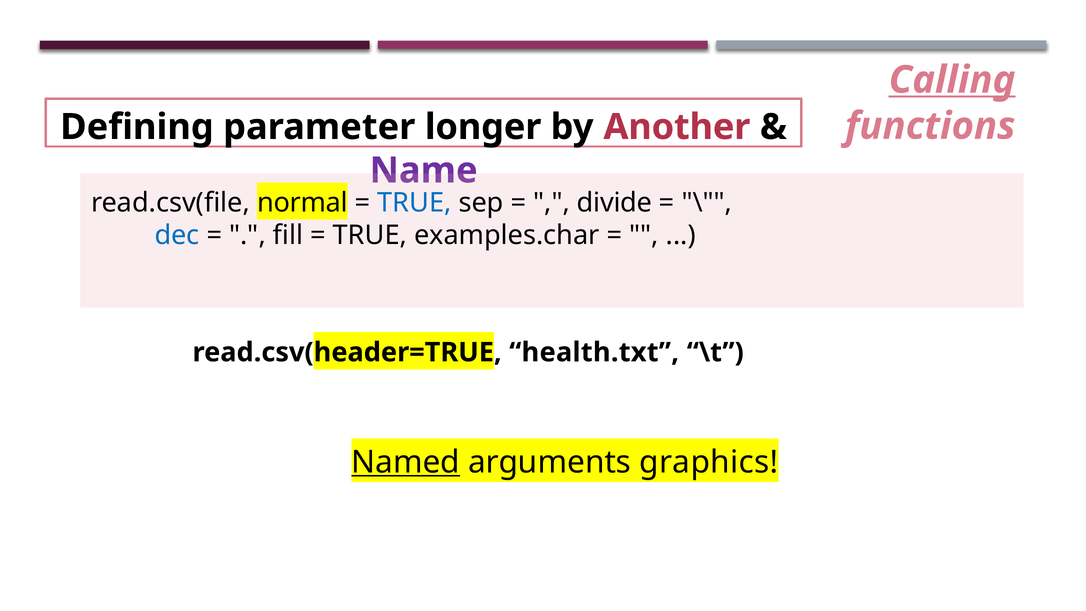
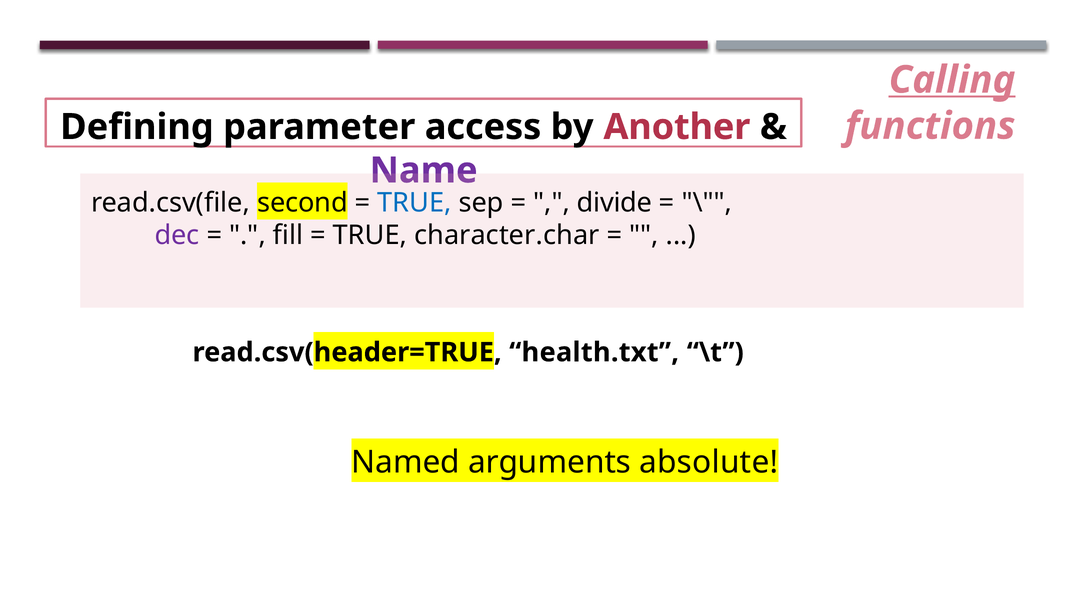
longer: longer -> access
normal: normal -> second
dec colour: blue -> purple
examples.char: examples.char -> character.char
Named underline: present -> none
graphics: graphics -> absolute
